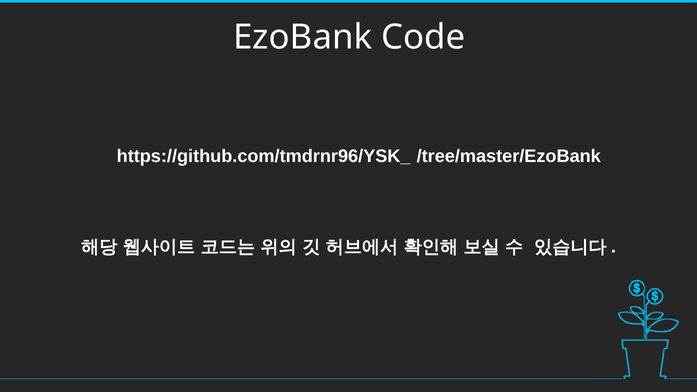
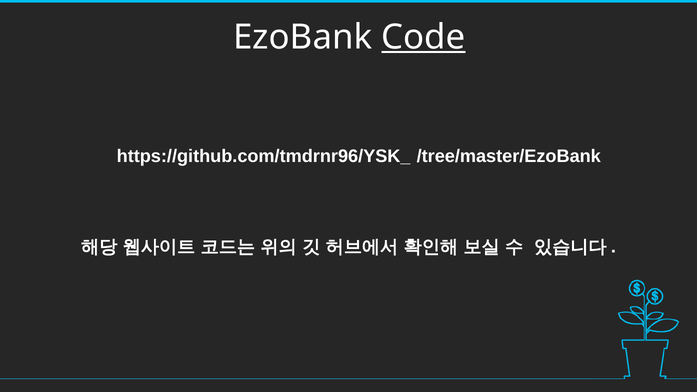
Code underline: none -> present
